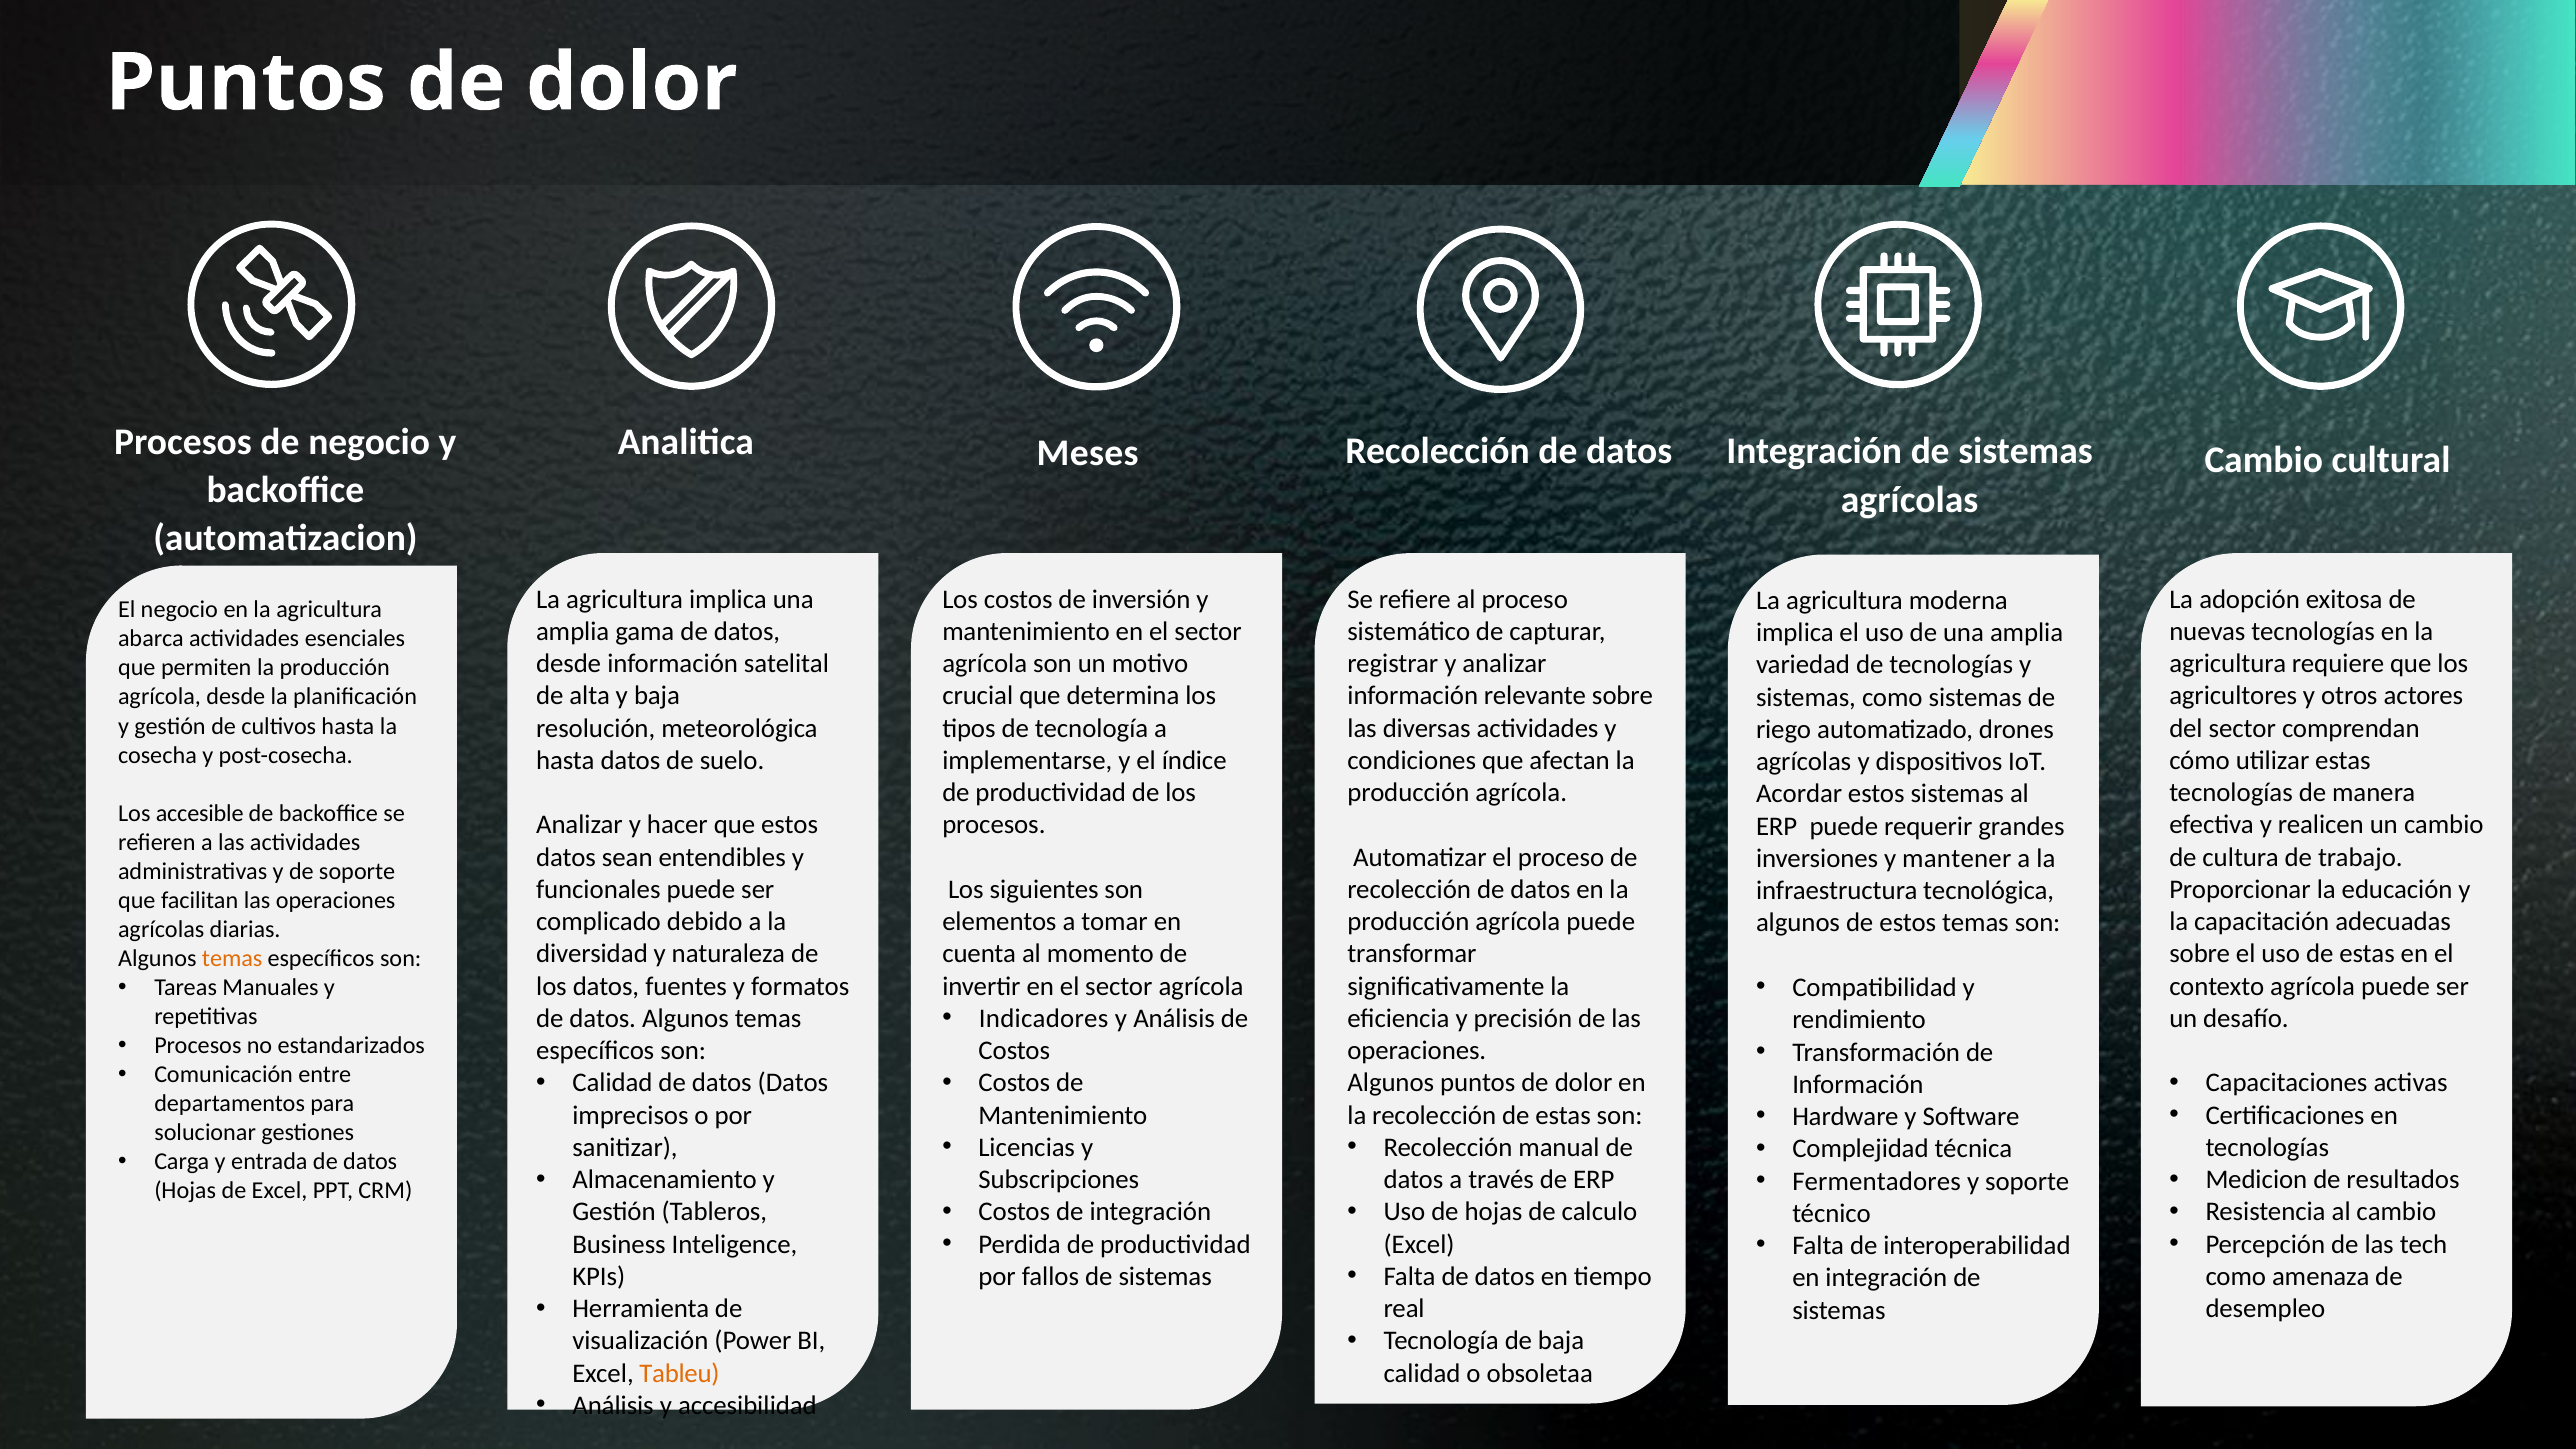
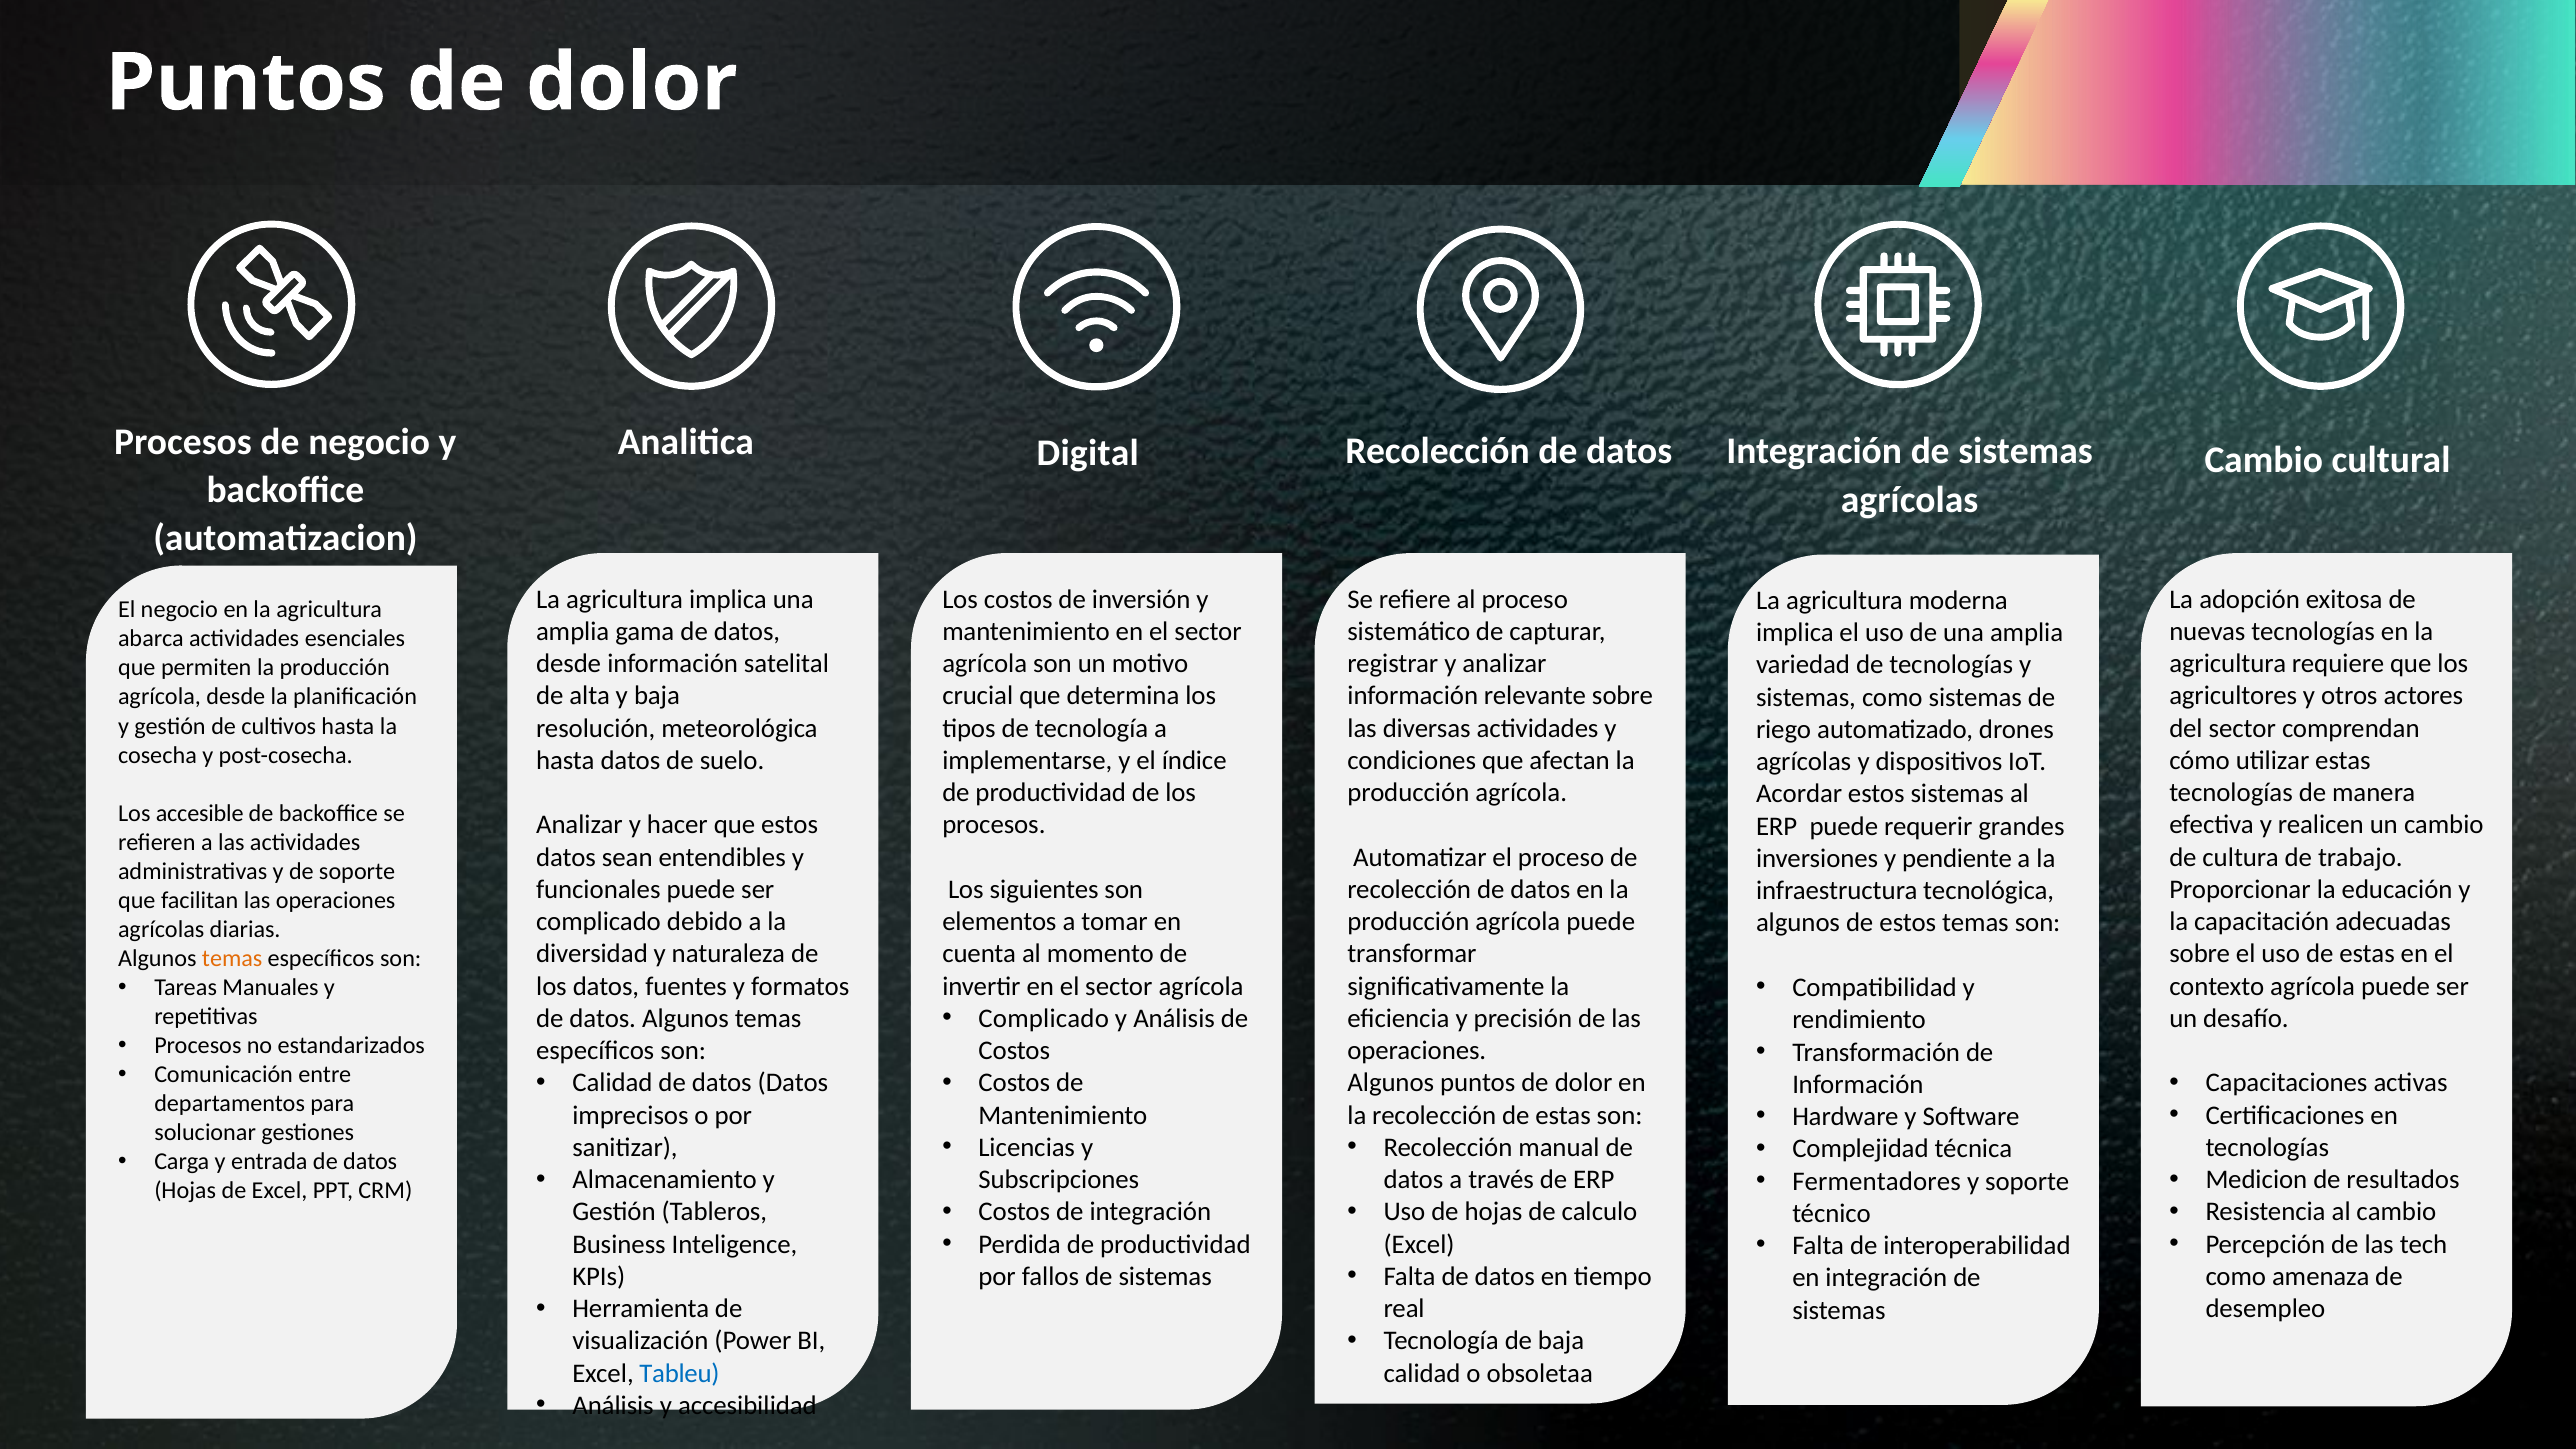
Meses: Meses -> Digital
mantener: mantener -> pendiente
Indicadores at (1044, 1018): Indicadores -> Complicado
Tableu colour: orange -> blue
